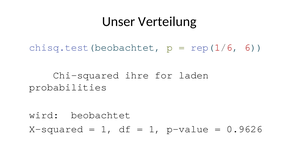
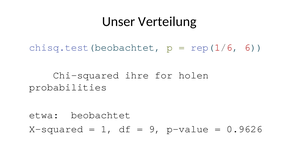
laden: laden -> holen
wird: wird -> etwa
1 at (155, 129): 1 -> 9
